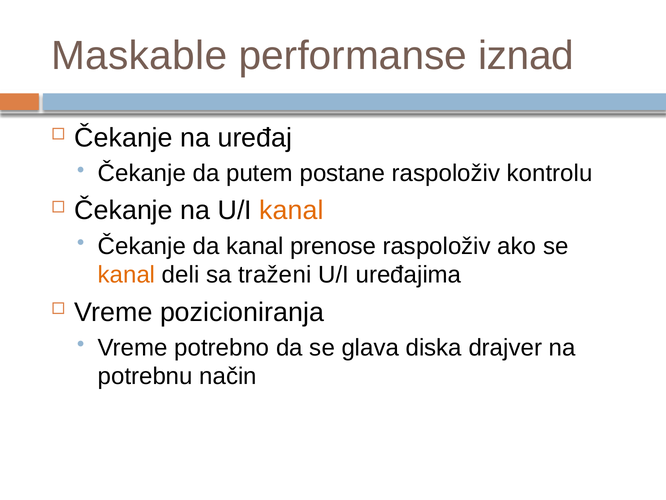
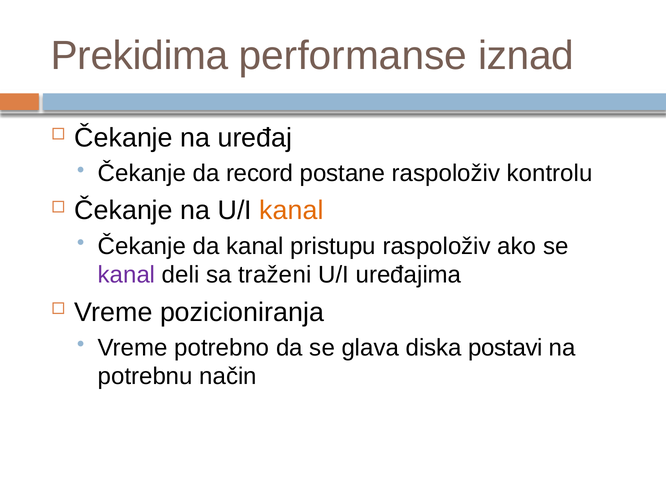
Maskable: Maskable -> Prekidima
putem: putem -> record
prenose: prenose -> pristupu
kanal at (127, 275) colour: orange -> purple
drajver: drajver -> postavi
